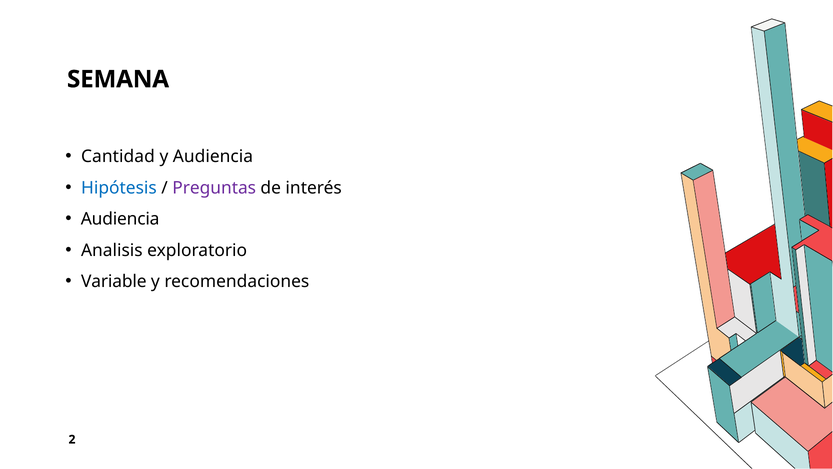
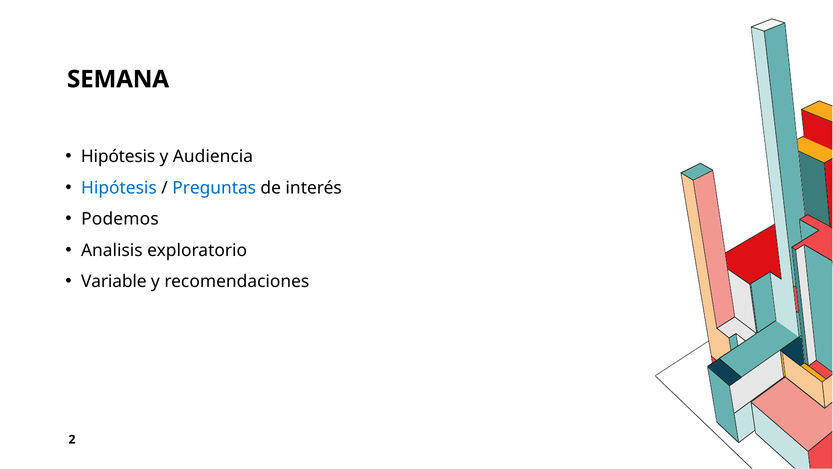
Cantidad at (118, 156): Cantidad -> Hipótesis
Preguntas colour: purple -> blue
Audiencia at (120, 219): Audiencia -> Podemos
